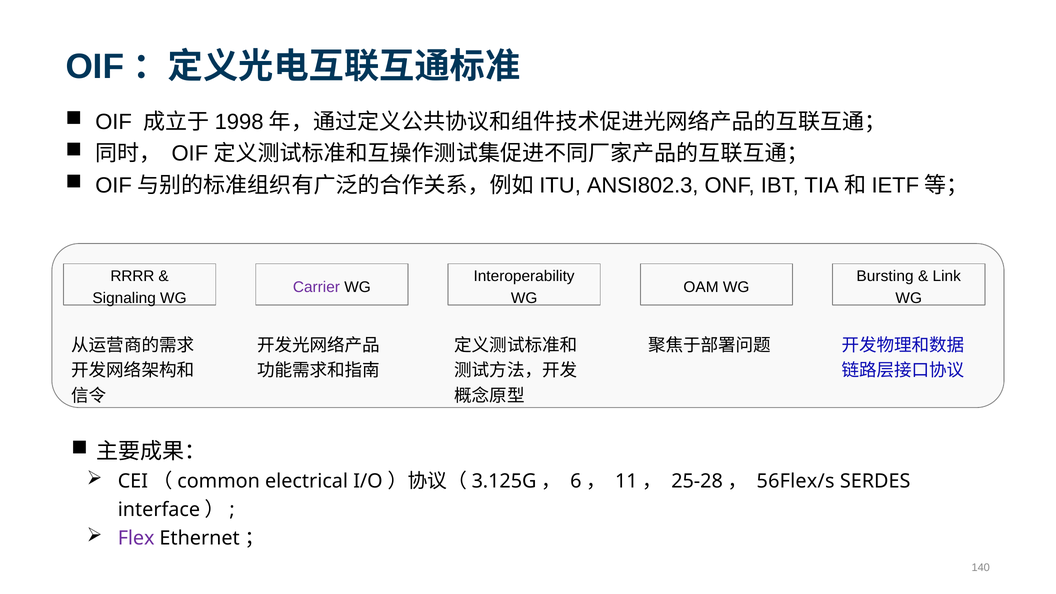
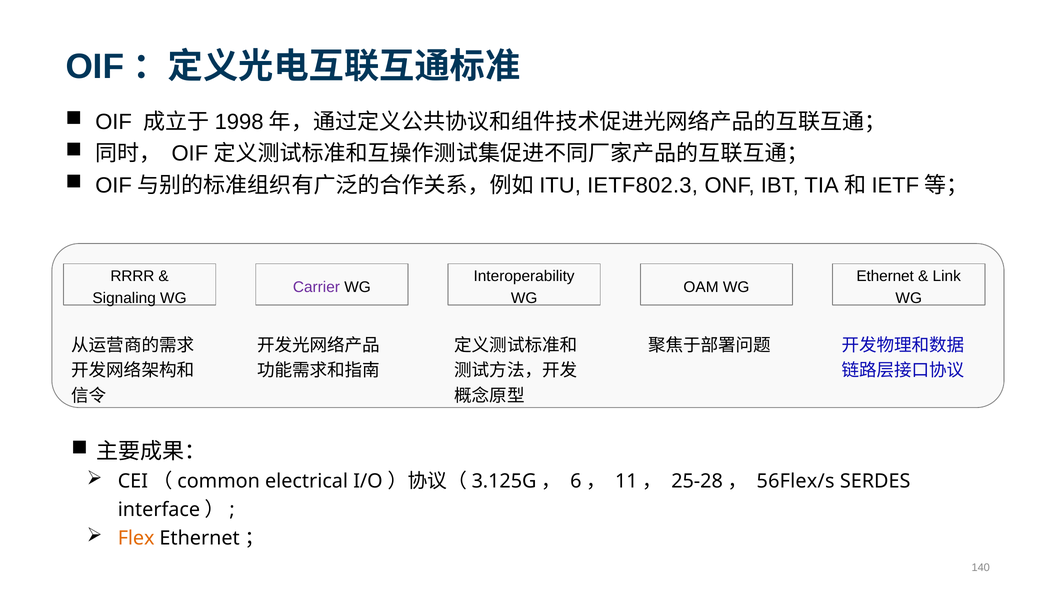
ANSI802.3: ANSI802.3 -> IETF802.3
Bursting: Bursting -> Ethernet
Flex colour: purple -> orange
